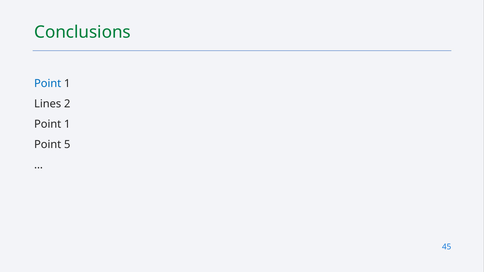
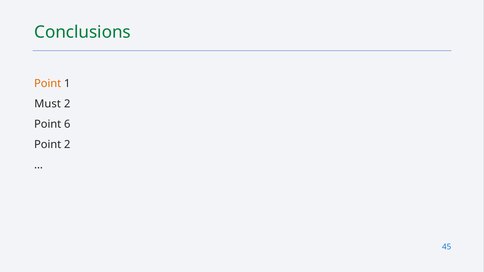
Point at (48, 84) colour: blue -> orange
Lines: Lines -> Must
1 at (67, 124): 1 -> 6
Point 5: 5 -> 2
